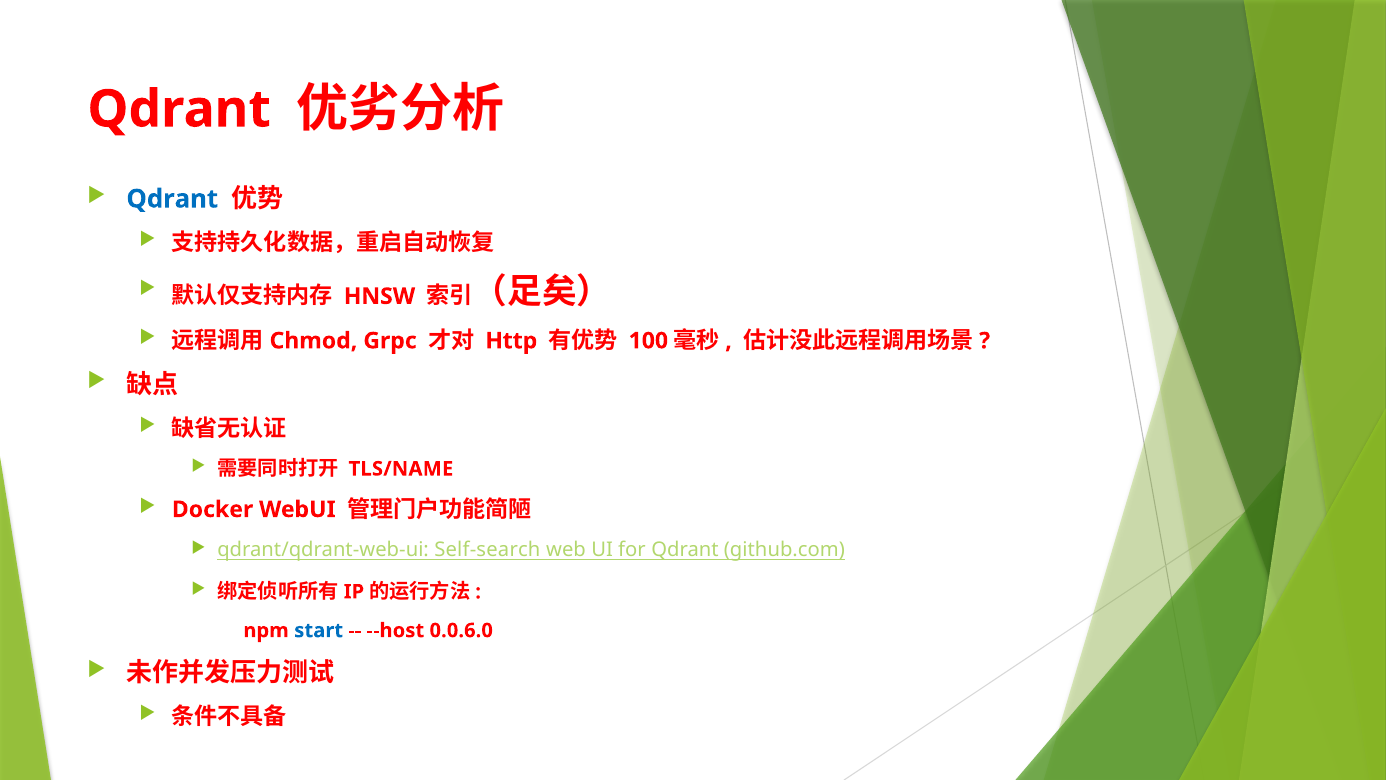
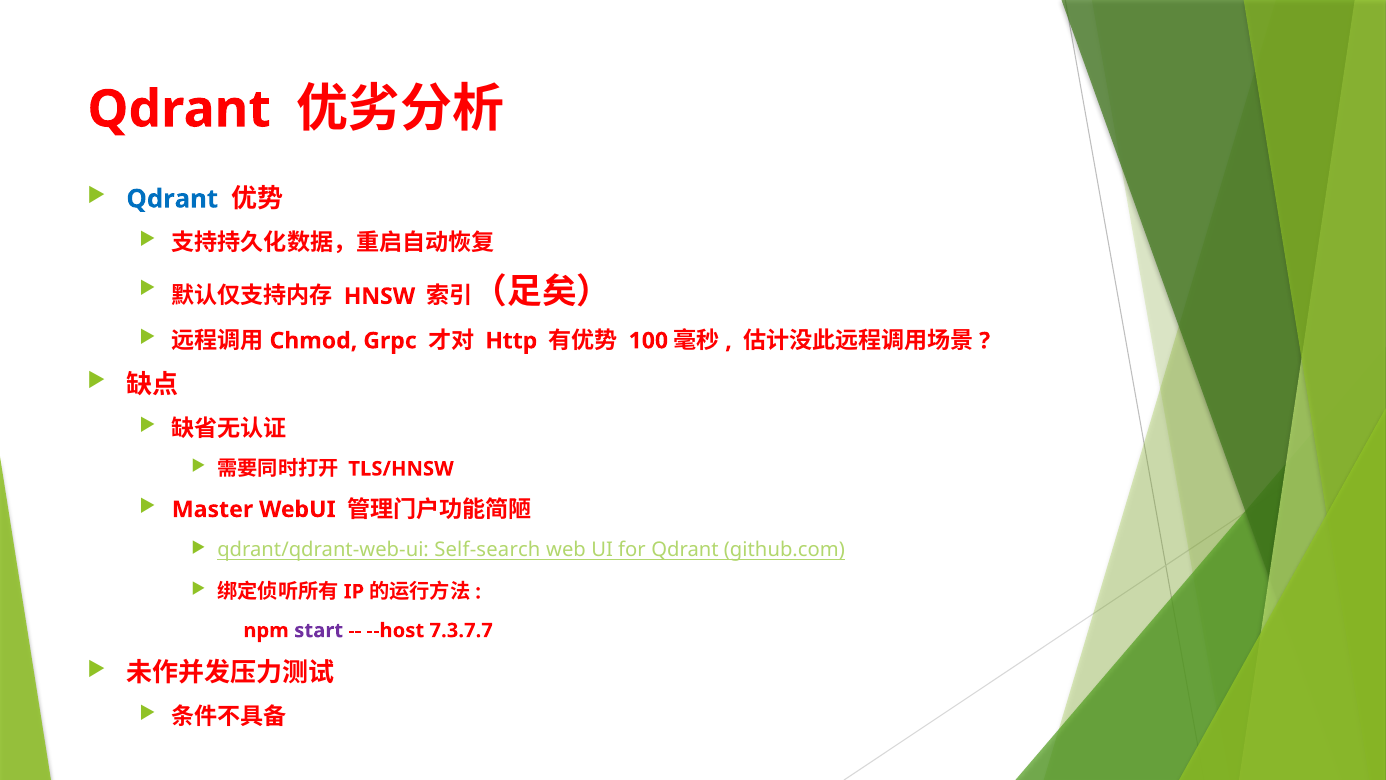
TLS/NAME: TLS/NAME -> TLS/HNSW
Docker: Docker -> Master
start colour: blue -> purple
0.0.6.0: 0.0.6.0 -> 7.3.7.7
